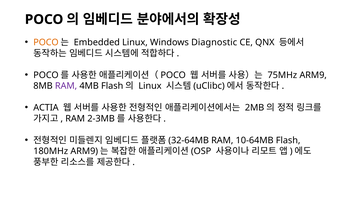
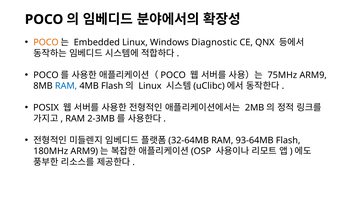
RAM at (66, 86) colour: purple -> blue
ACTIA: ACTIA -> POSIX
10-64MB: 10-64MB -> 93-64MB
